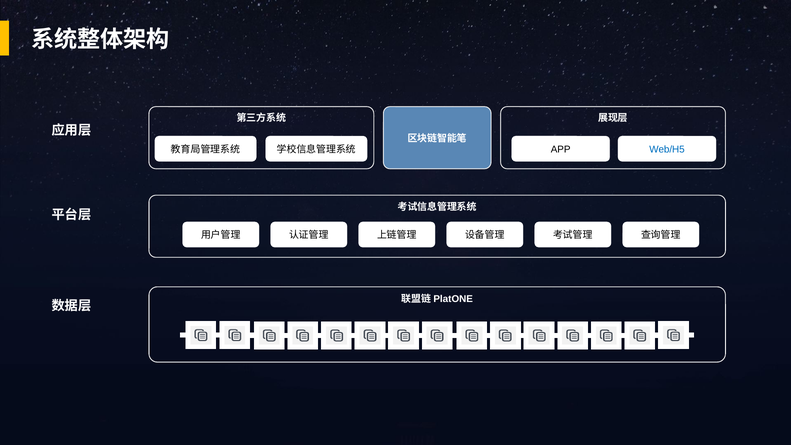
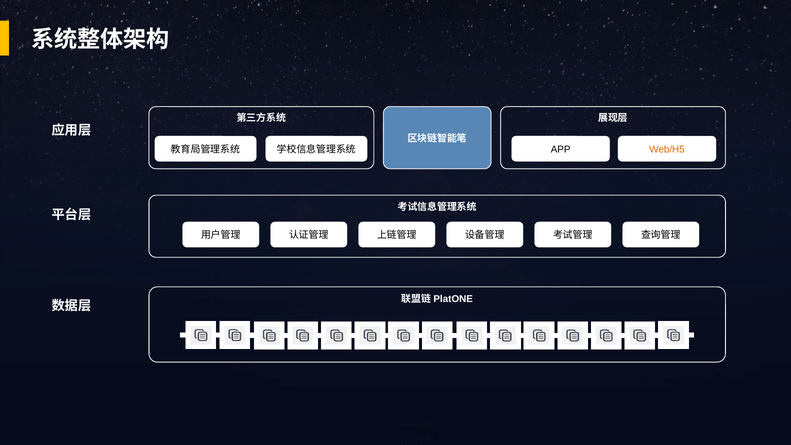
Web/H5 colour: blue -> orange
